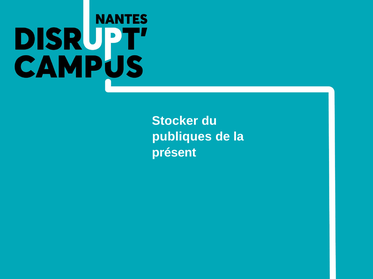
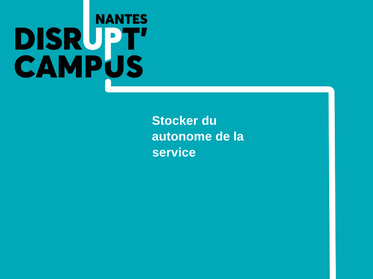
publiques: publiques -> autonome
présent: présent -> service
